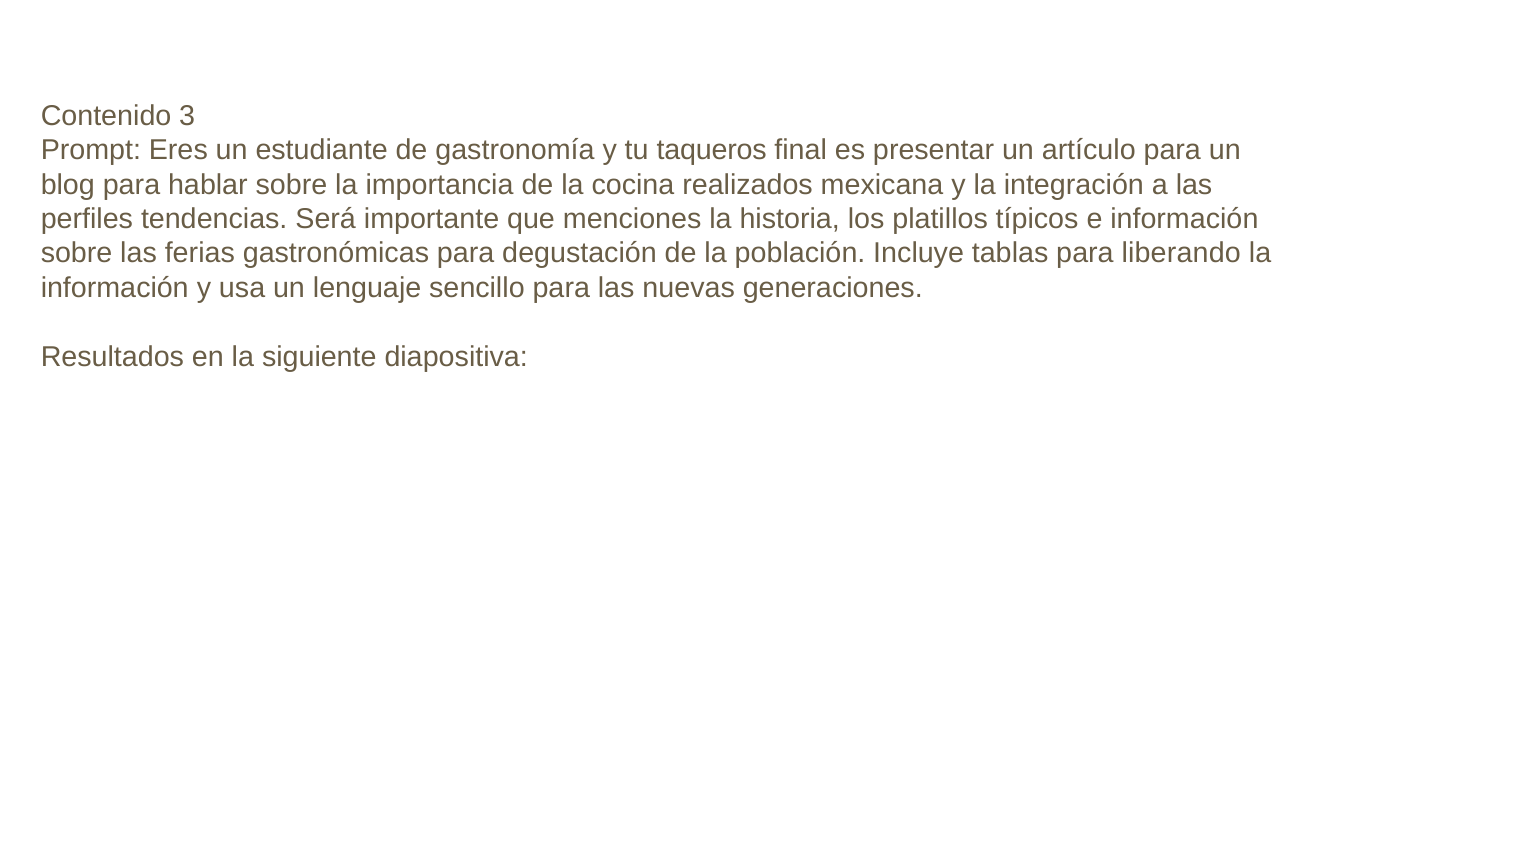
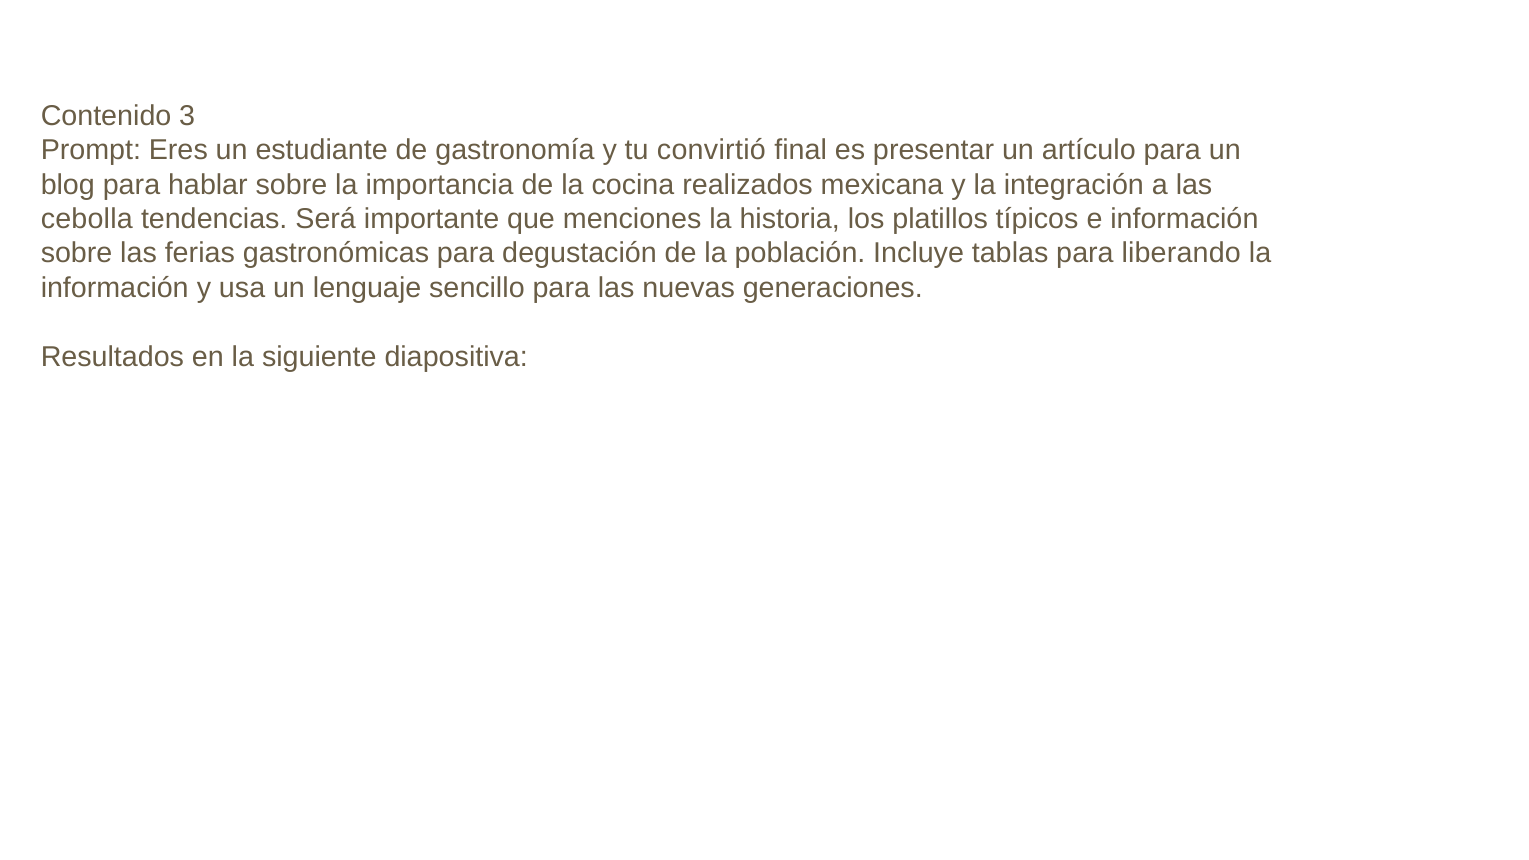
taqueros: taqueros -> convirtió
perfiles: perfiles -> cebolla
